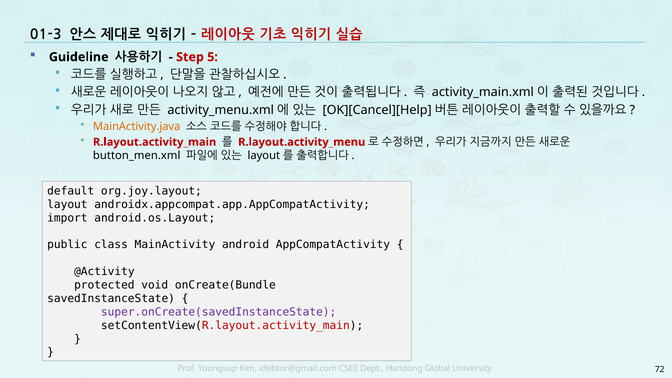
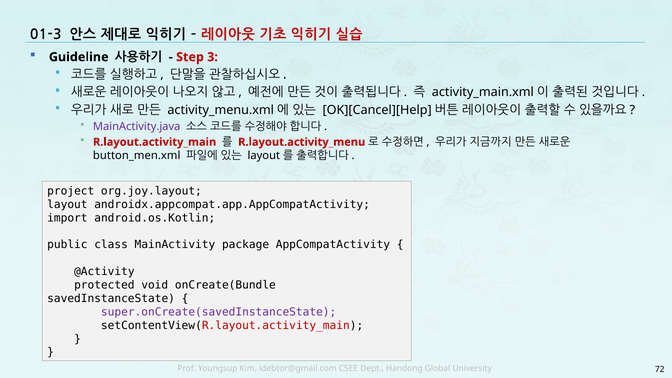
5: 5 -> 3
MainActivity.java colour: orange -> purple
default: default -> project
android.os.Layout: android.os.Layout -> android.os.Kotlin
android: android -> package
